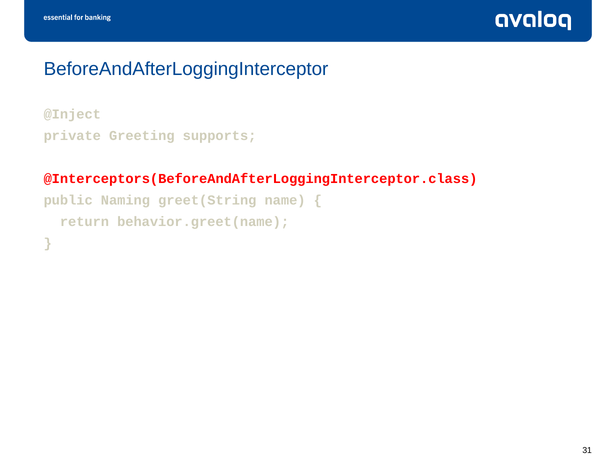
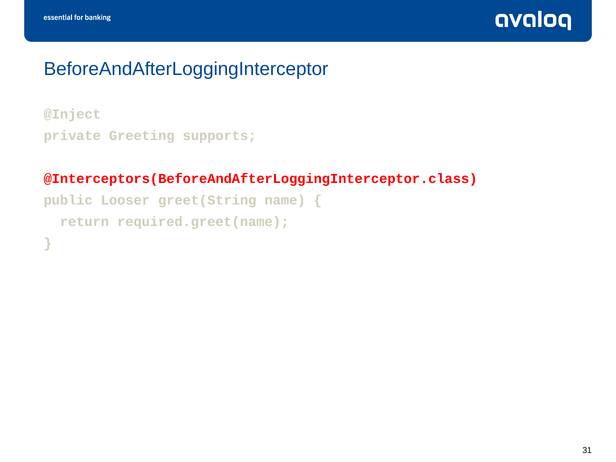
Naming: Naming -> Looser
behavior.greet(name: behavior.greet(name -> required.greet(name
